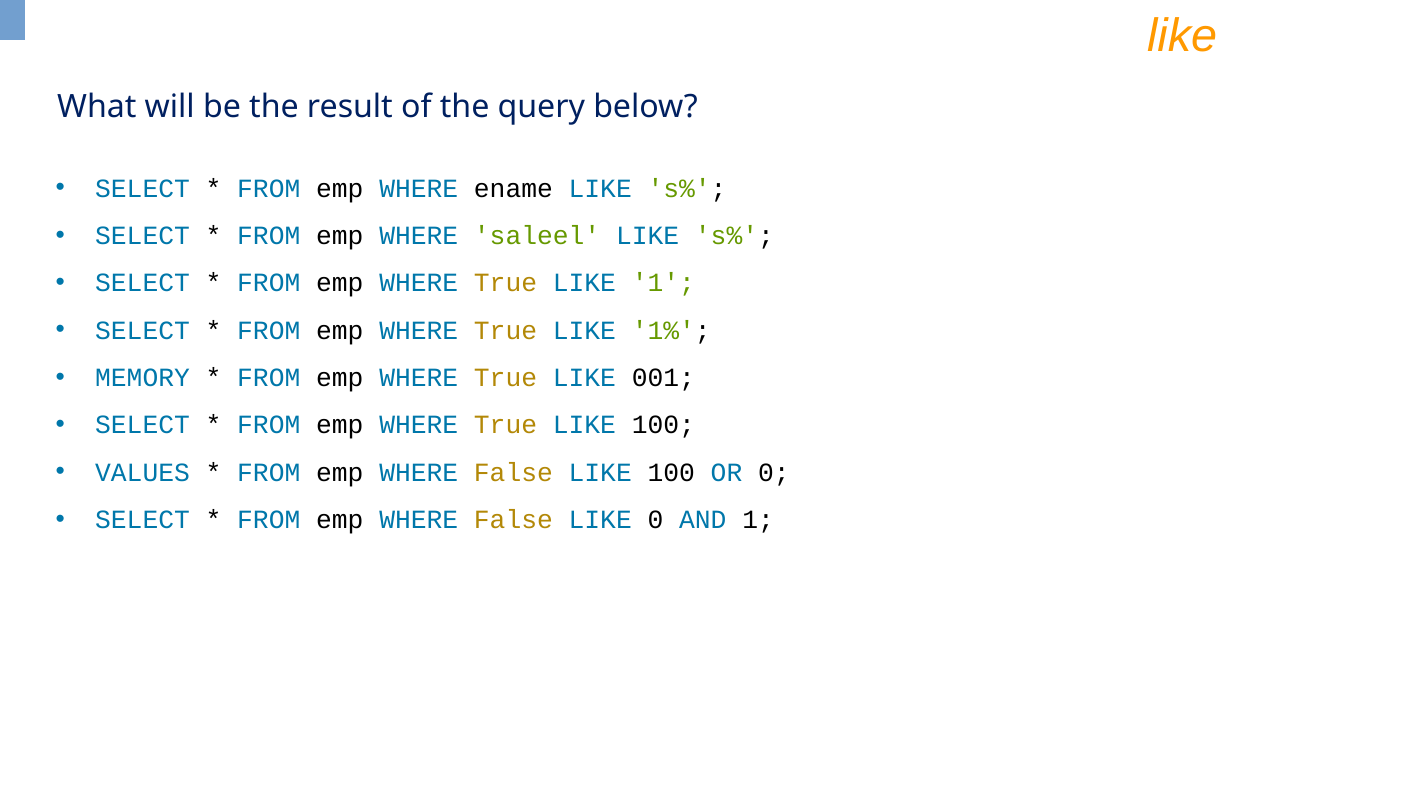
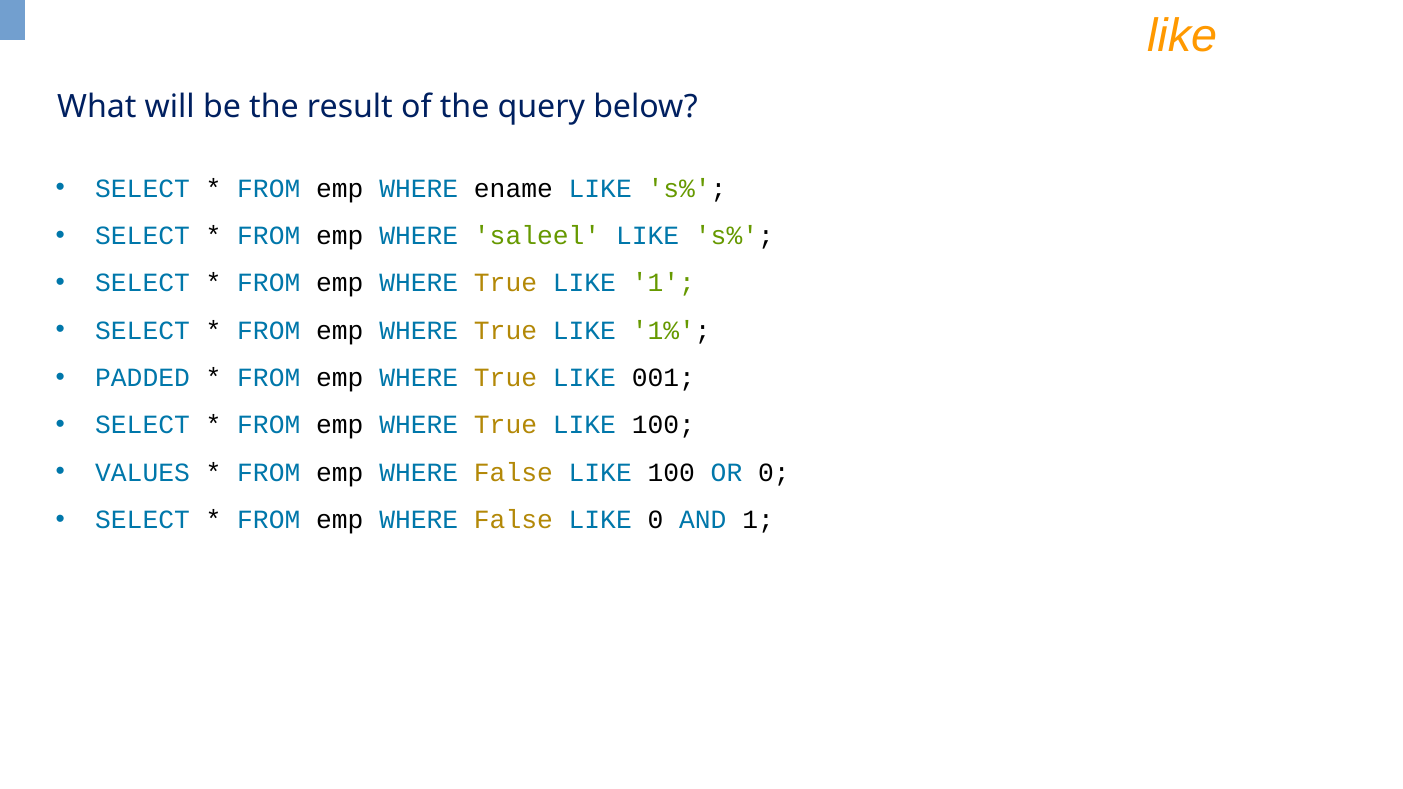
MEMORY: MEMORY -> PADDED
